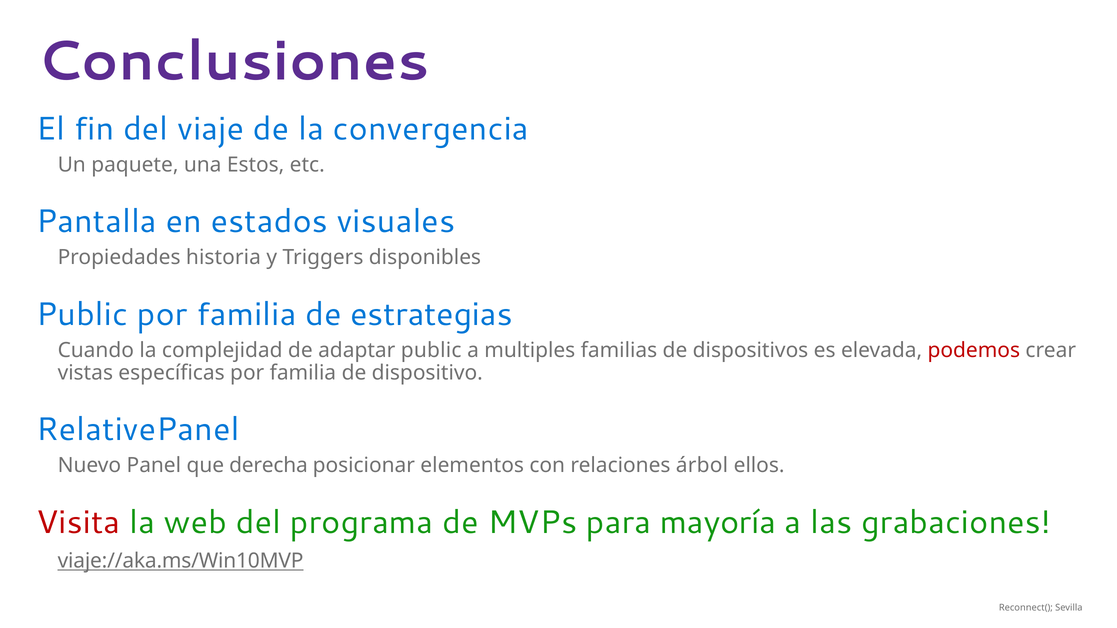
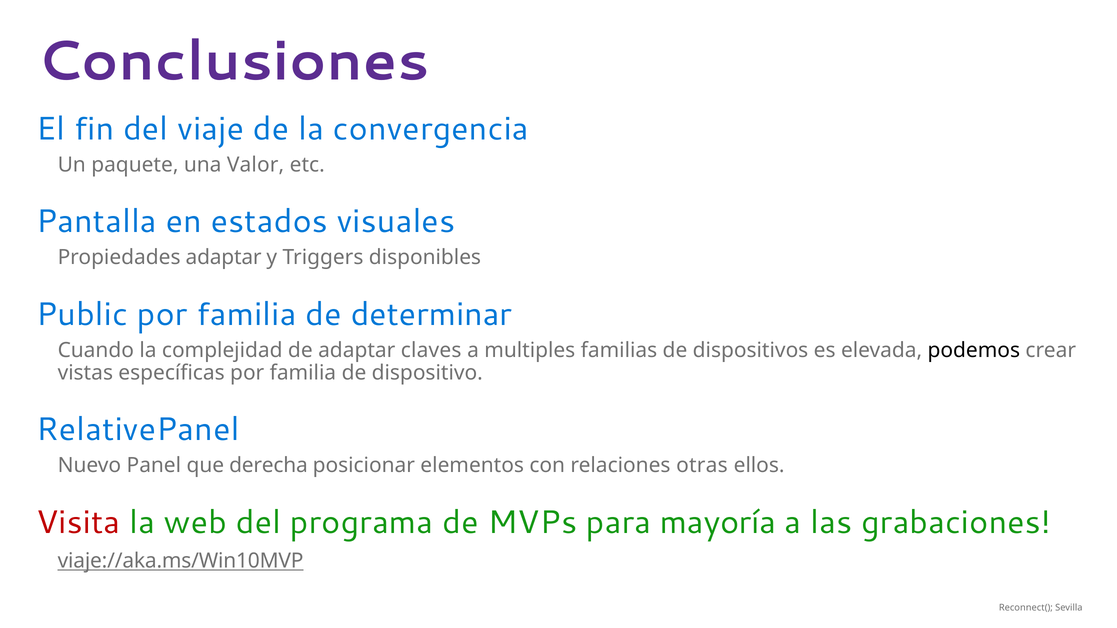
Estos: Estos -> Valor
Propiedades historia: historia -> adaptar
estrategias: estrategias -> determinar
adaptar public: public -> claves
podemos colour: red -> black
árbol: árbol -> otras
